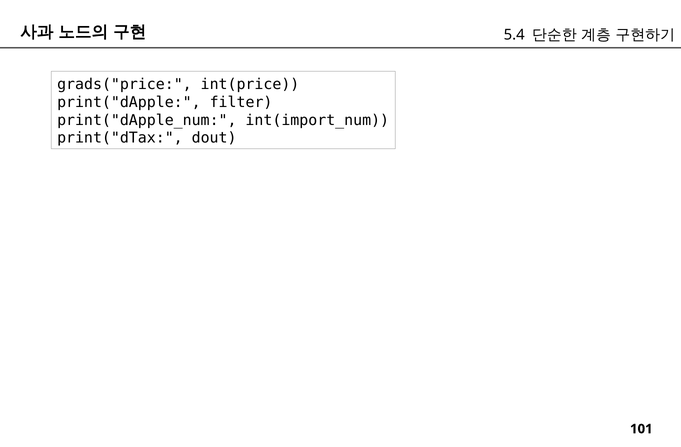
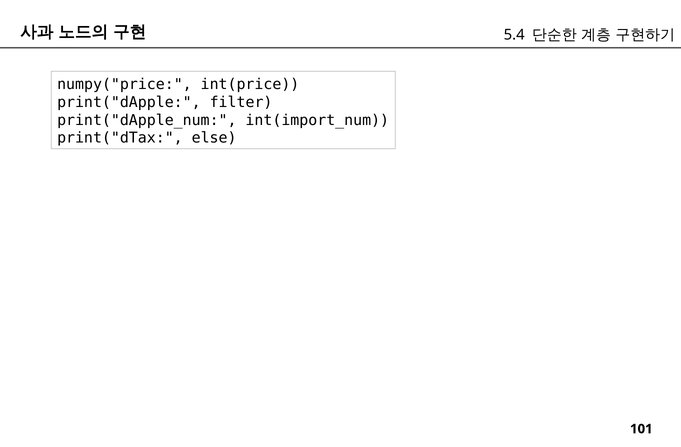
grads("price: grads("price -> numpy("price
dout: dout -> else
